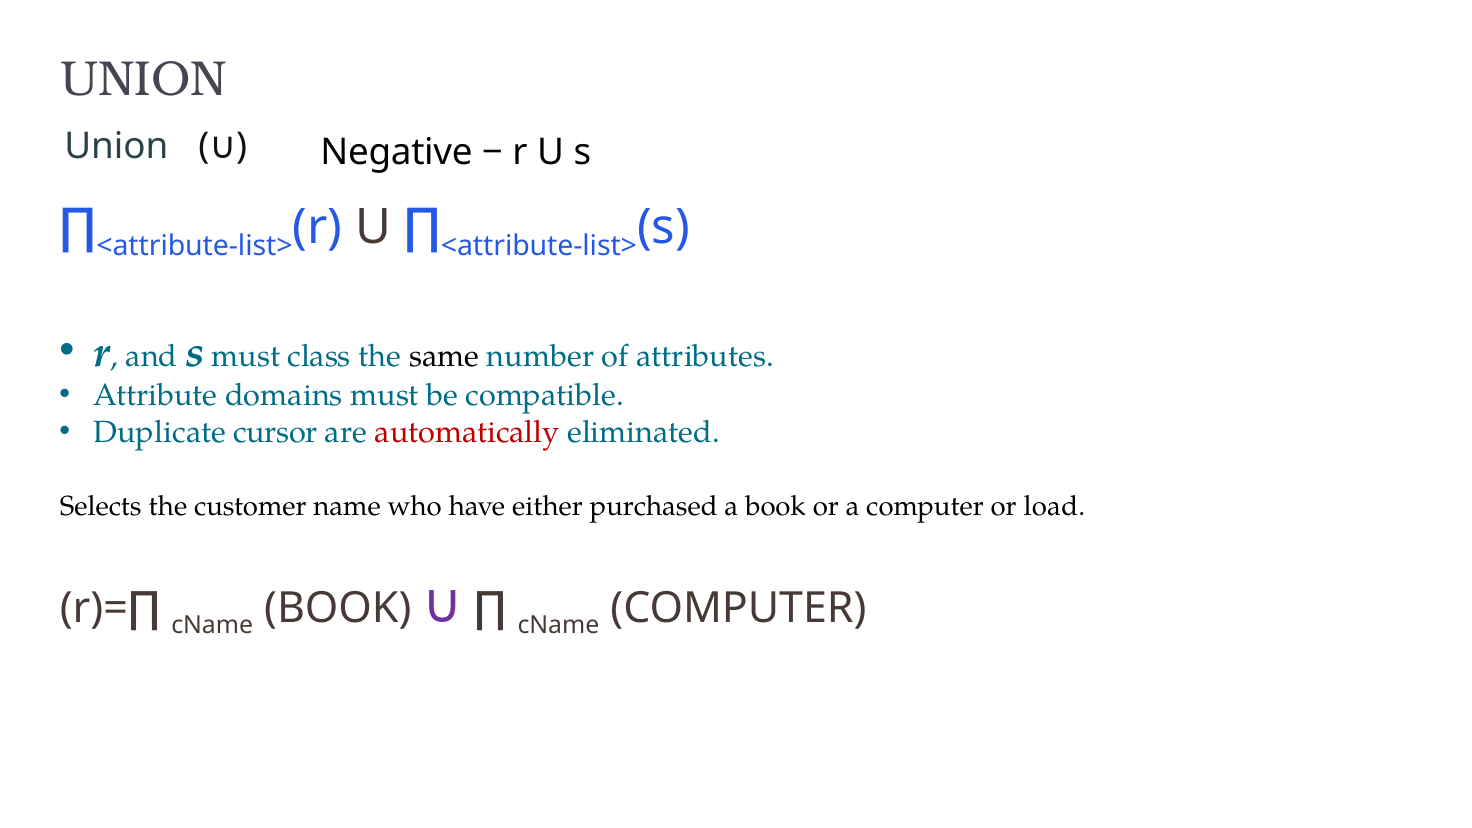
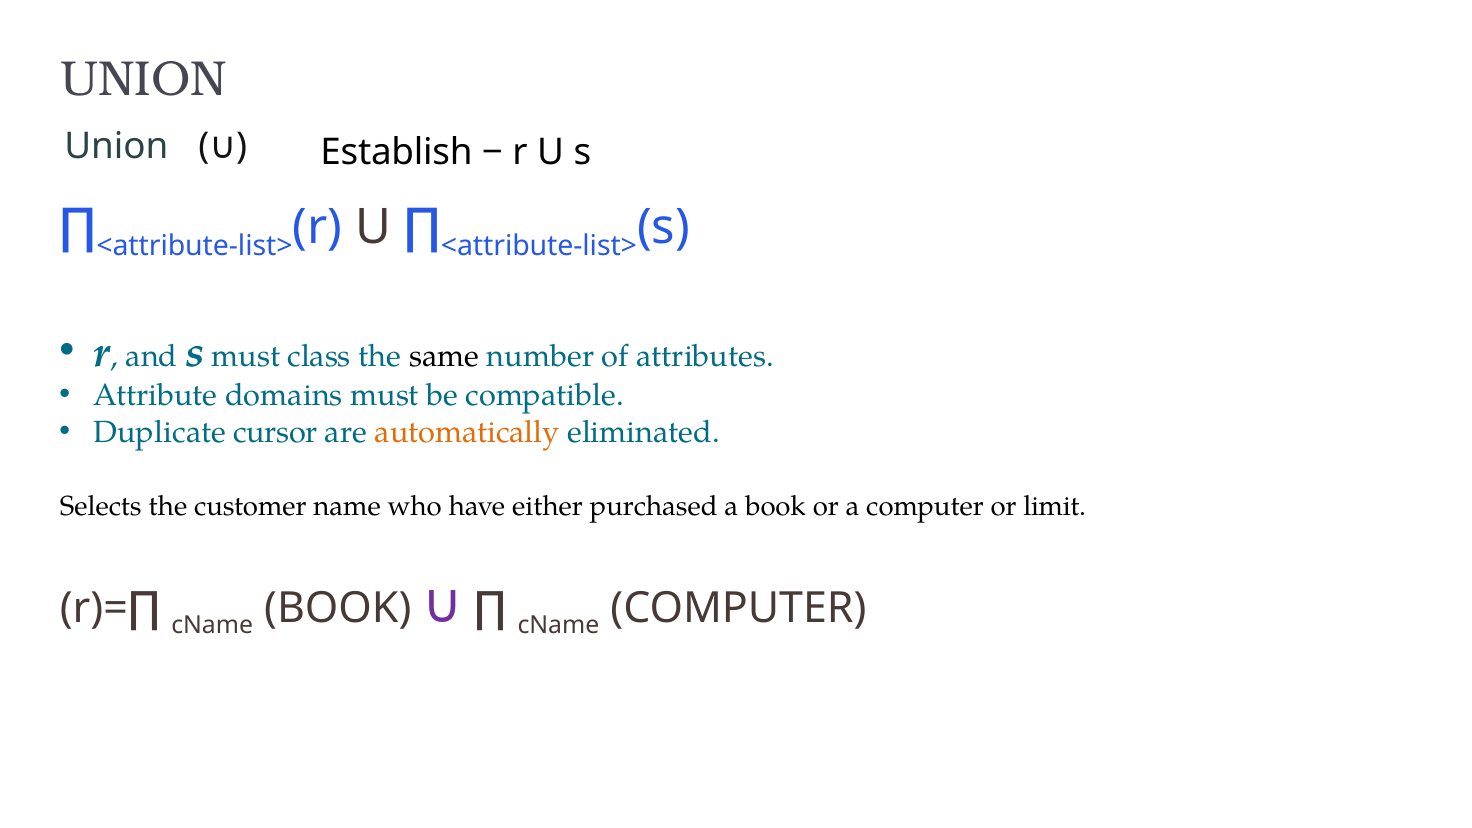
Negative: Negative -> Establish
automatically colour: red -> orange
load: load -> limit
